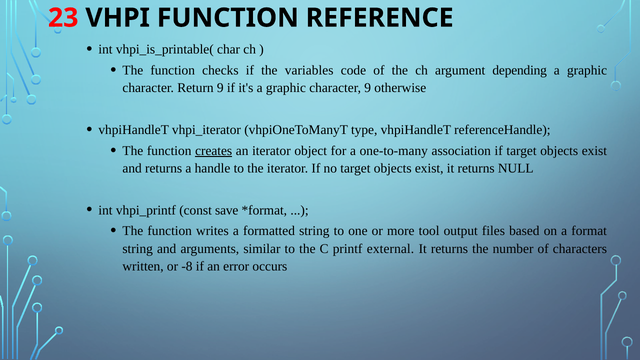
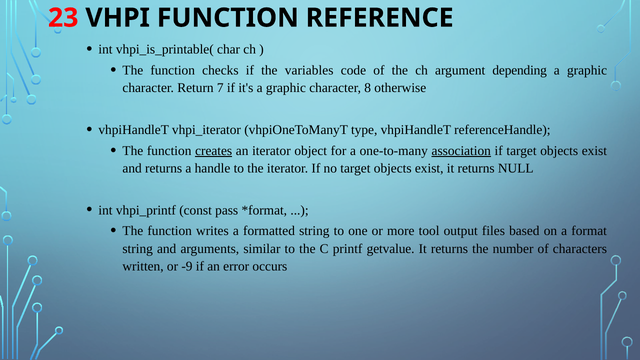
Return 9: 9 -> 7
character 9: 9 -> 8
association underline: none -> present
save: save -> pass
external: external -> getvalue
-8: -8 -> -9
